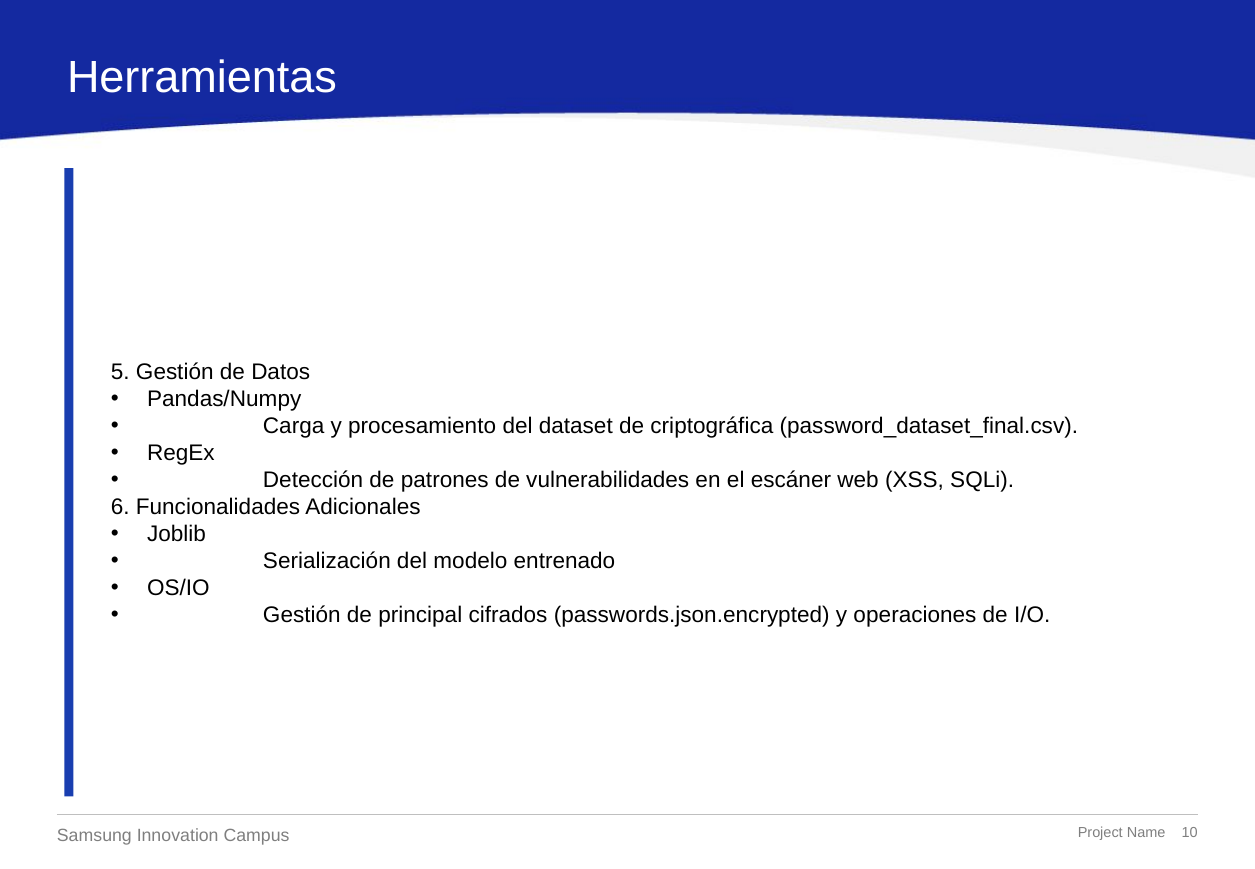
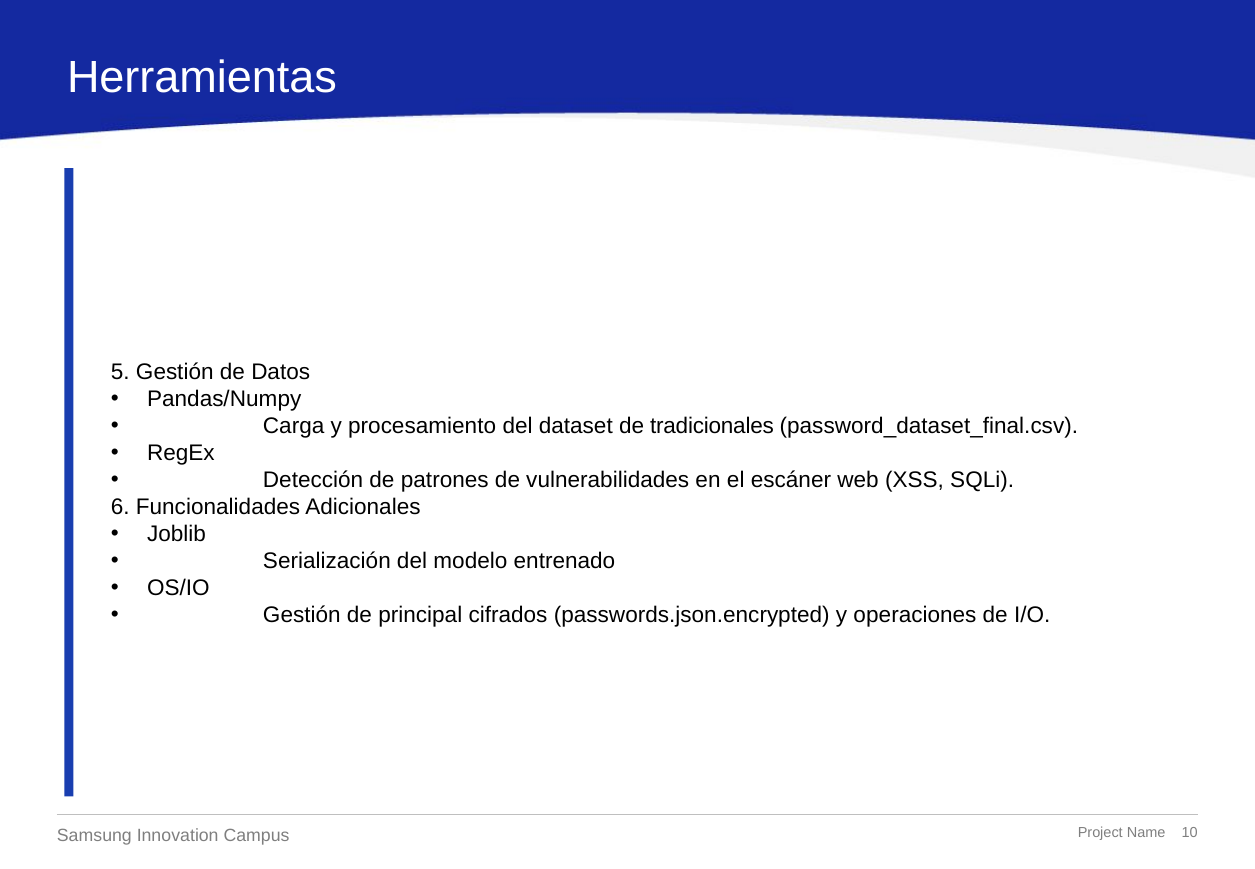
criptográfica: criptográfica -> tradicionales
